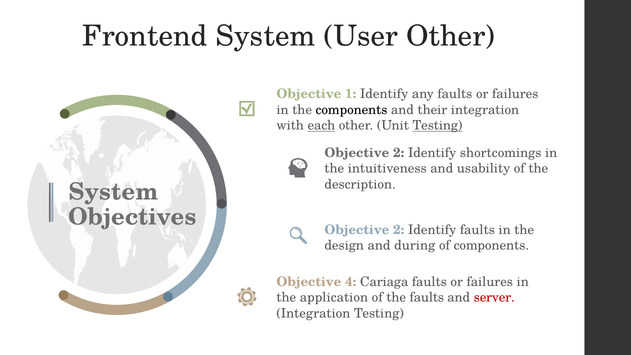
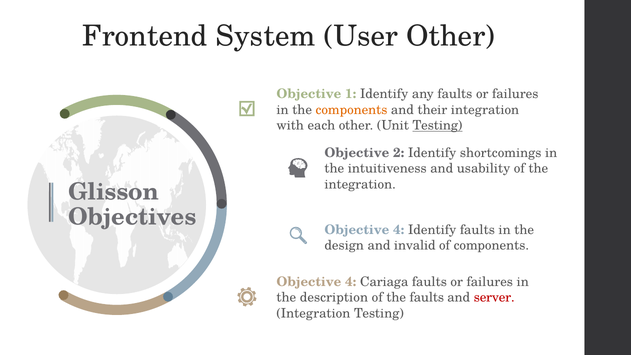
components at (352, 110) colour: black -> orange
each underline: present -> none
description at (360, 184): description -> integration
System at (113, 192): System -> Glisson
2 at (399, 230): 2 -> 4
during: during -> invalid
application: application -> description
